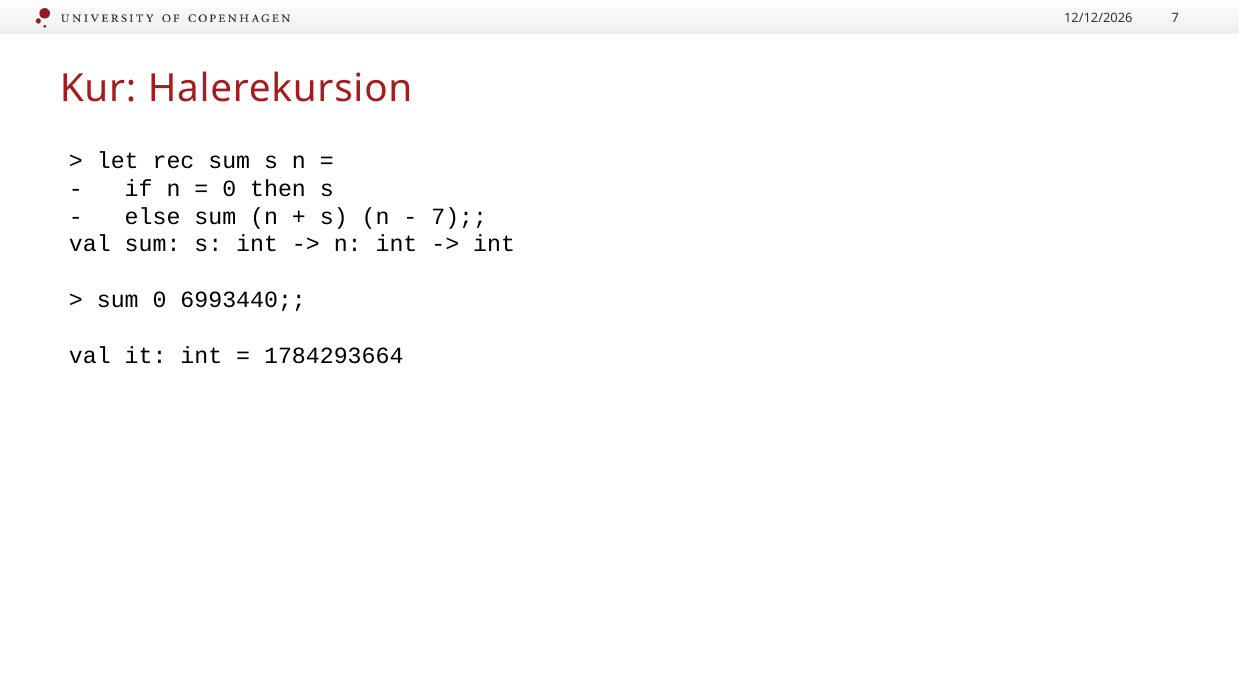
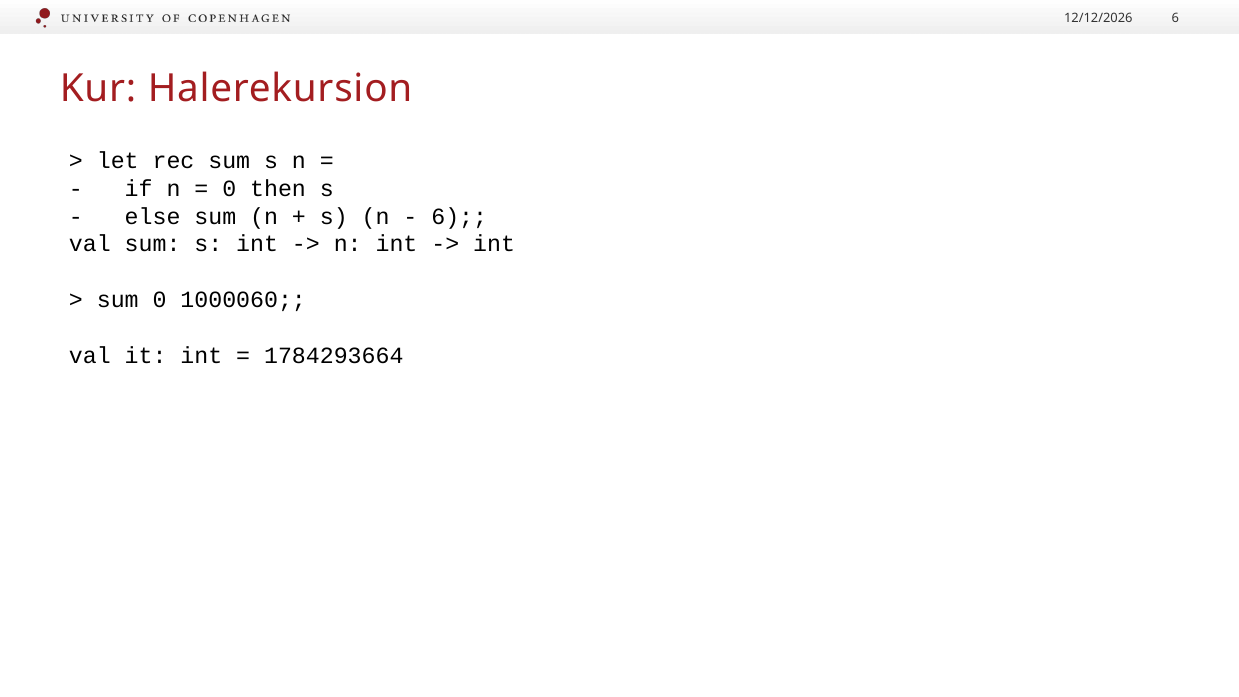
7 at (1175, 18): 7 -> 6
7 at (459, 216): 7 -> 6
6993440: 6993440 -> 1000060
